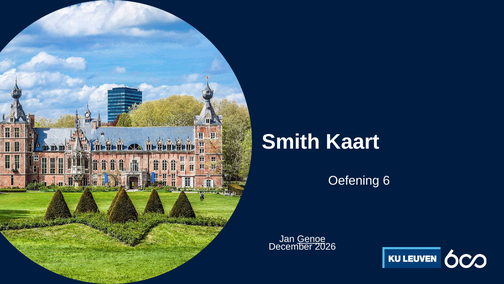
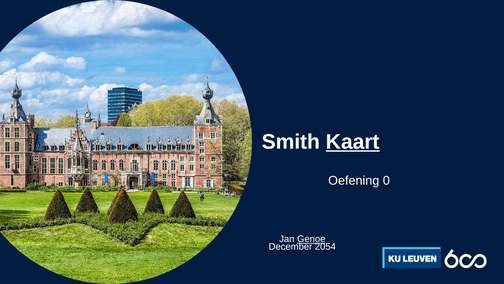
Kaart underline: none -> present
6: 6 -> 0
2026: 2026 -> 2054
